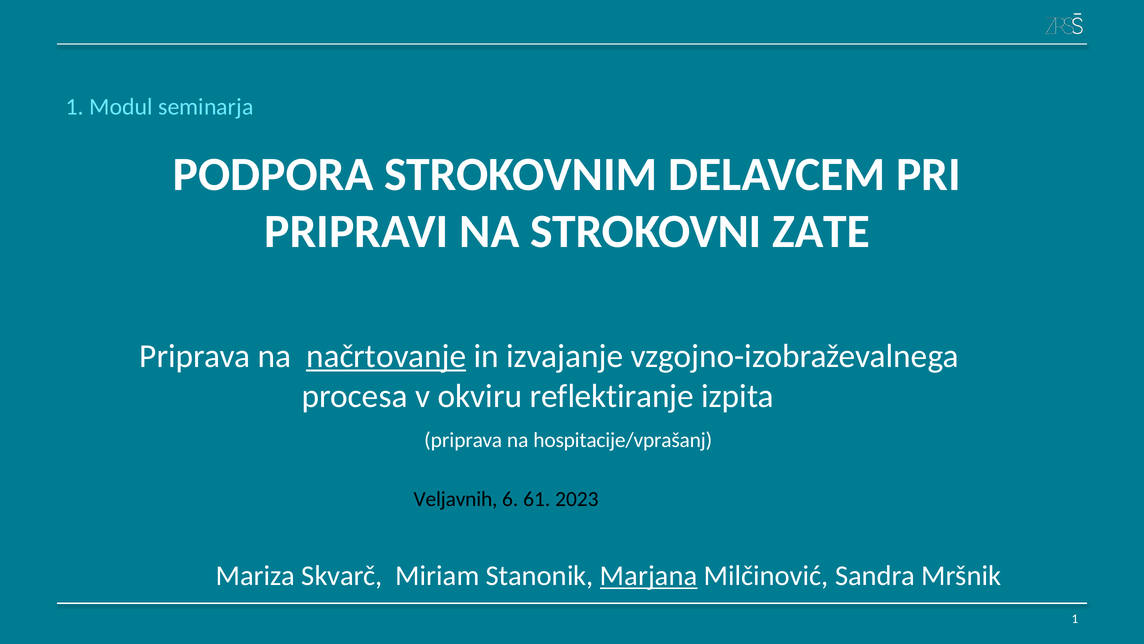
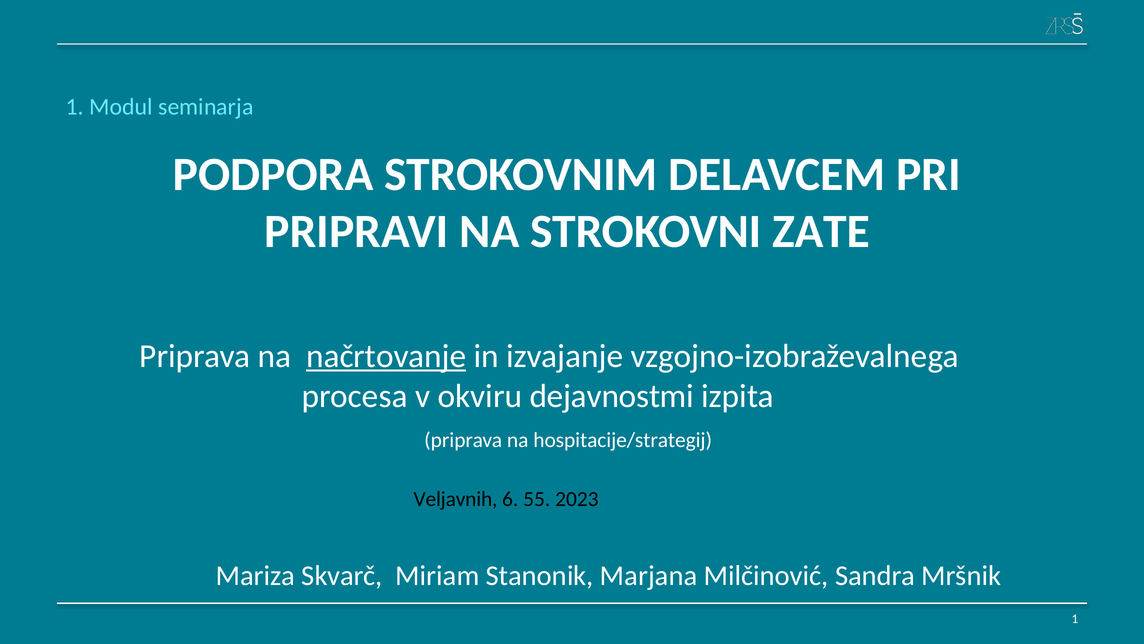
reflektiranje: reflektiranje -> dejavnostmi
hospitacije/vprašanj: hospitacije/vprašanj -> hospitacije/strategij
61: 61 -> 55
Marjana underline: present -> none
